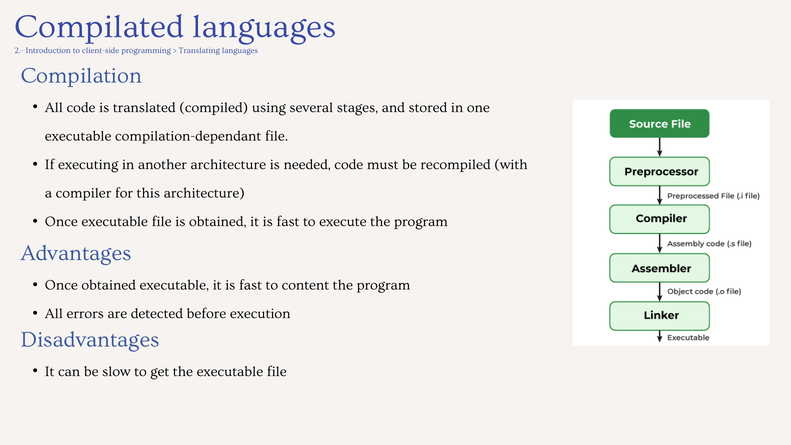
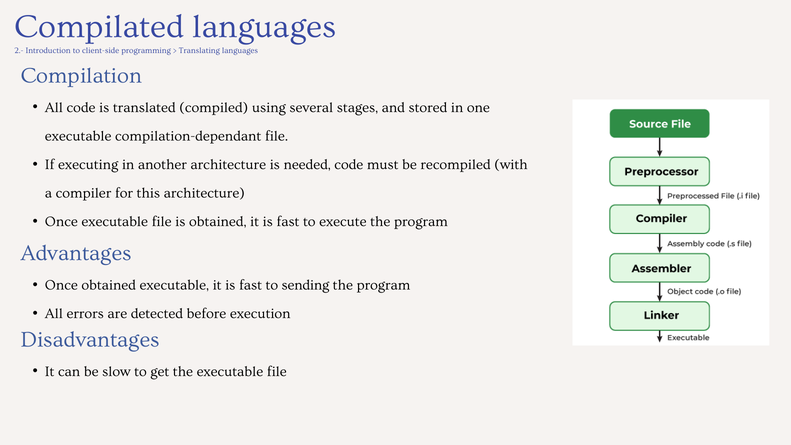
content: content -> sending
